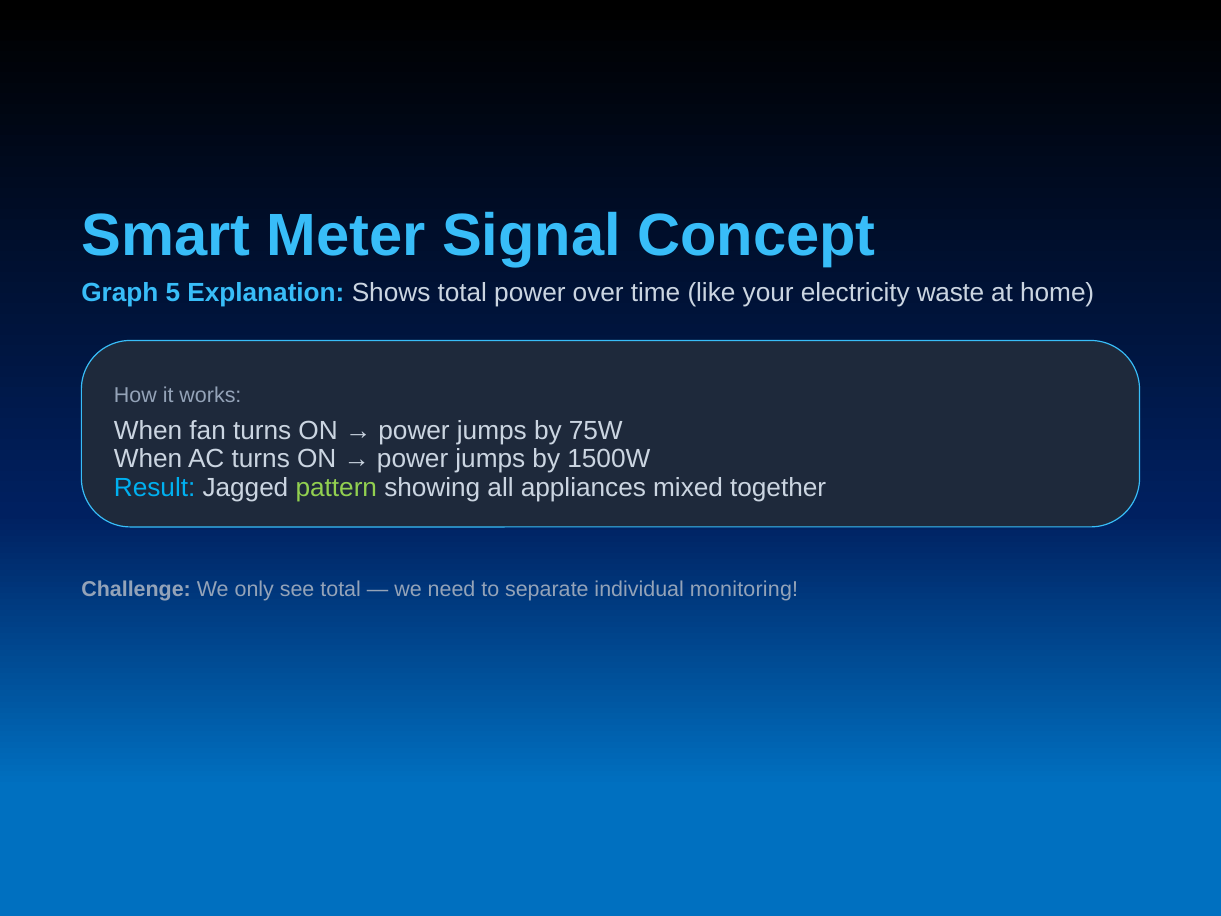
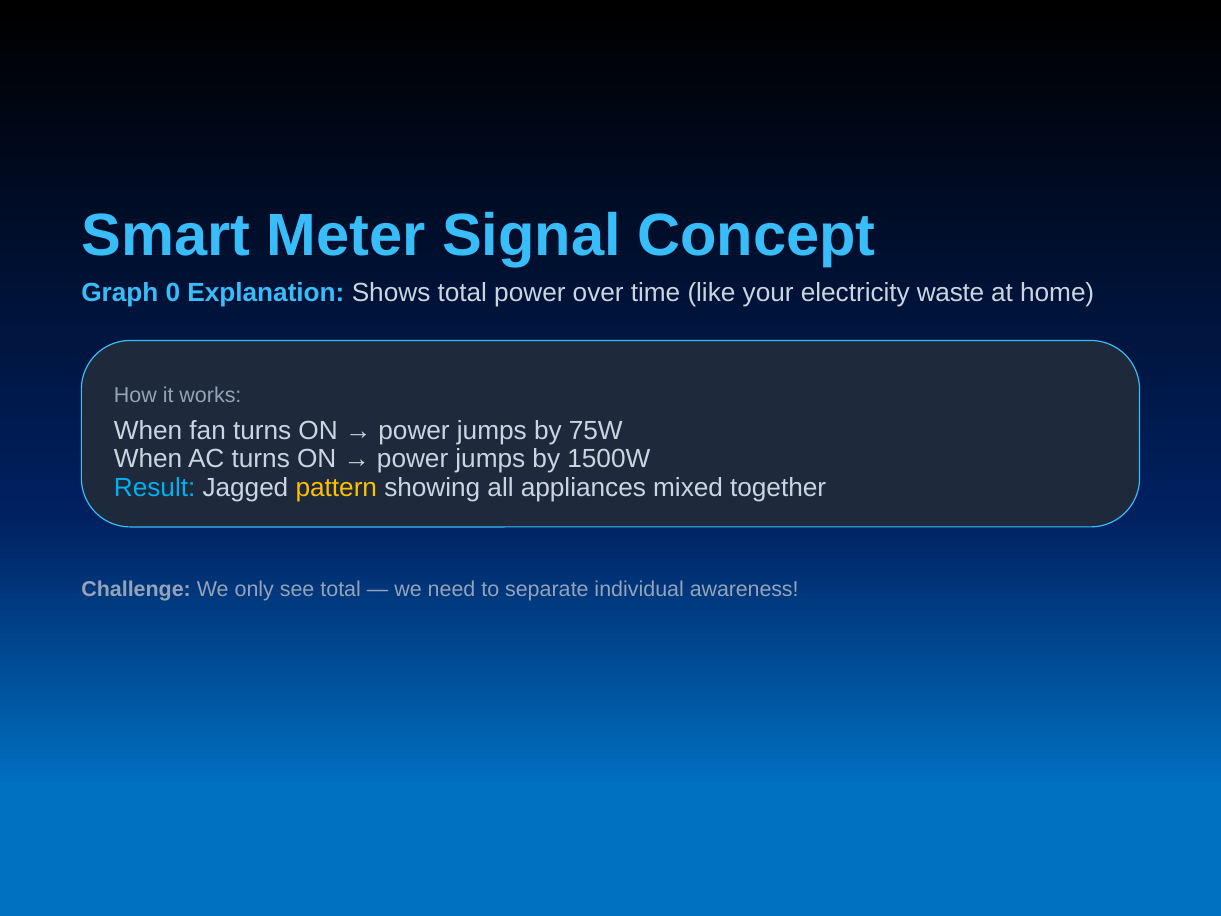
5: 5 -> 0
pattern colour: light green -> yellow
monitoring: monitoring -> awareness
